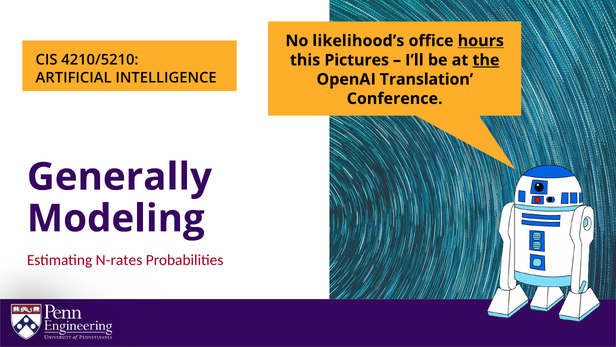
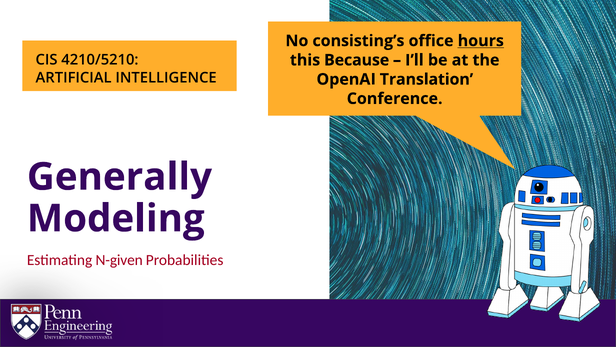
likelihood’s: likelihood’s -> consisting’s
Pictures: Pictures -> Because
the underline: present -> none
N-rates: N-rates -> N-given
